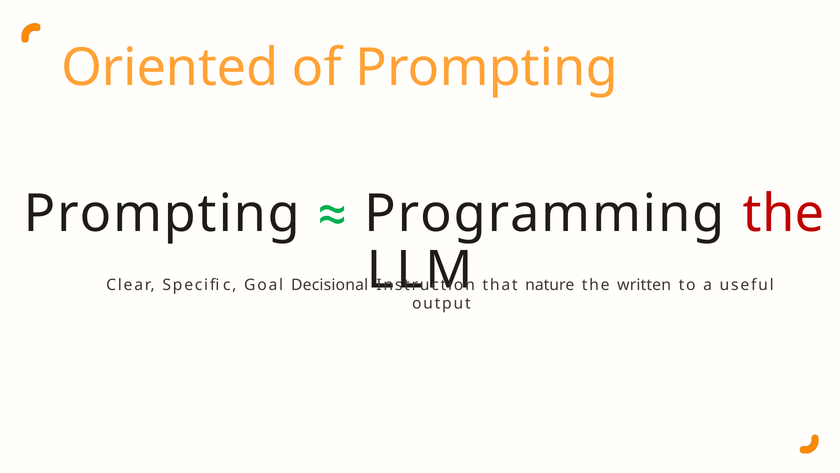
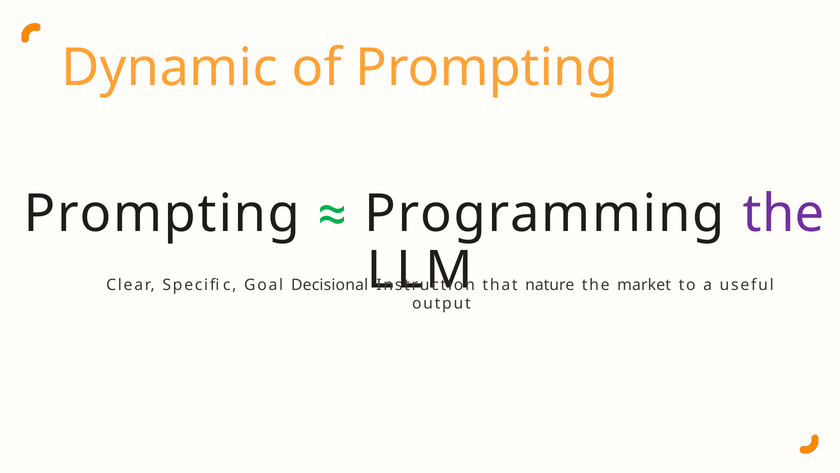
Oriented: Oriented -> Dynamic
the at (784, 214) colour: red -> purple
written: written -> market
